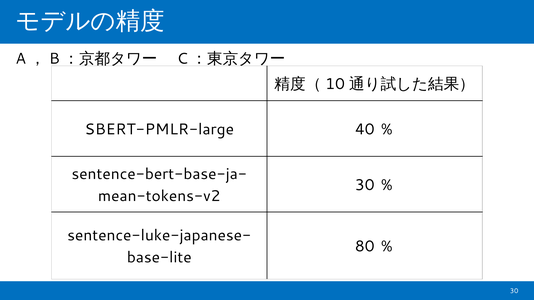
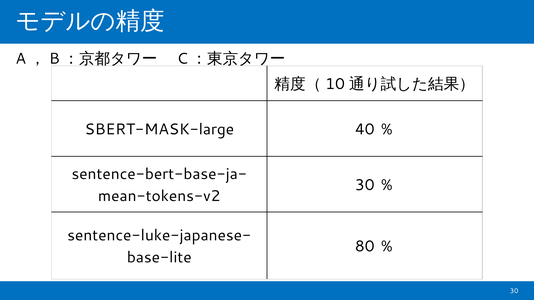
SBERT-PMLR-large: SBERT-PMLR-large -> SBERT-MASK-large
